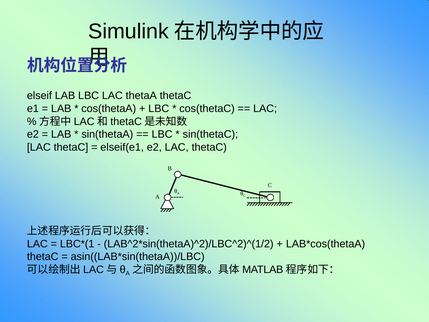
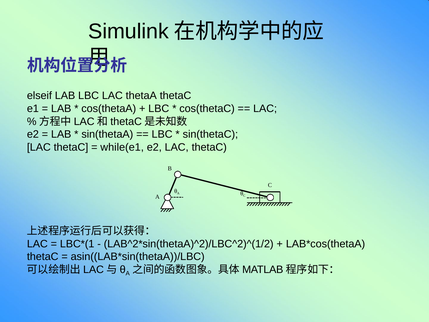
elseif(e1: elseif(e1 -> while(e1
